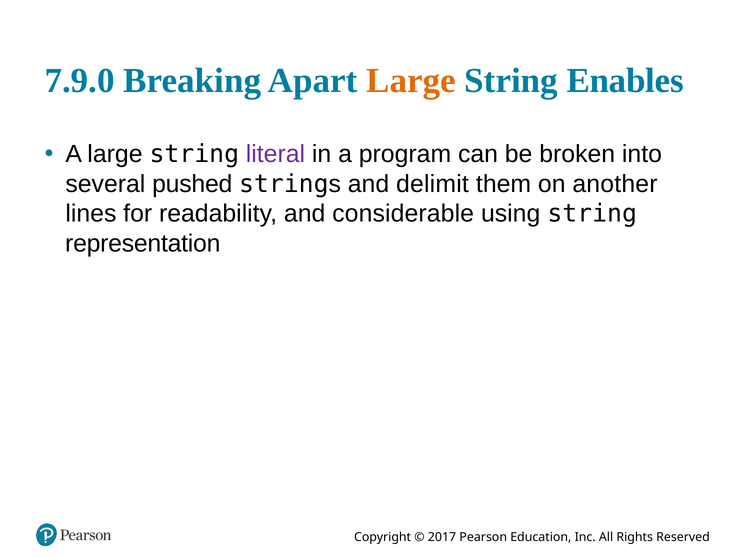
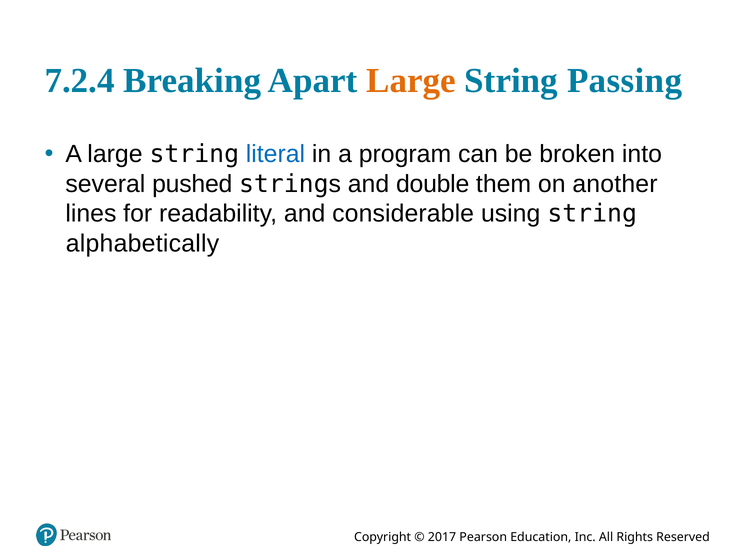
7.9.0: 7.9.0 -> 7.2.4
Enables: Enables -> Passing
literal colour: purple -> blue
delimit: delimit -> double
representation: representation -> alphabetically
